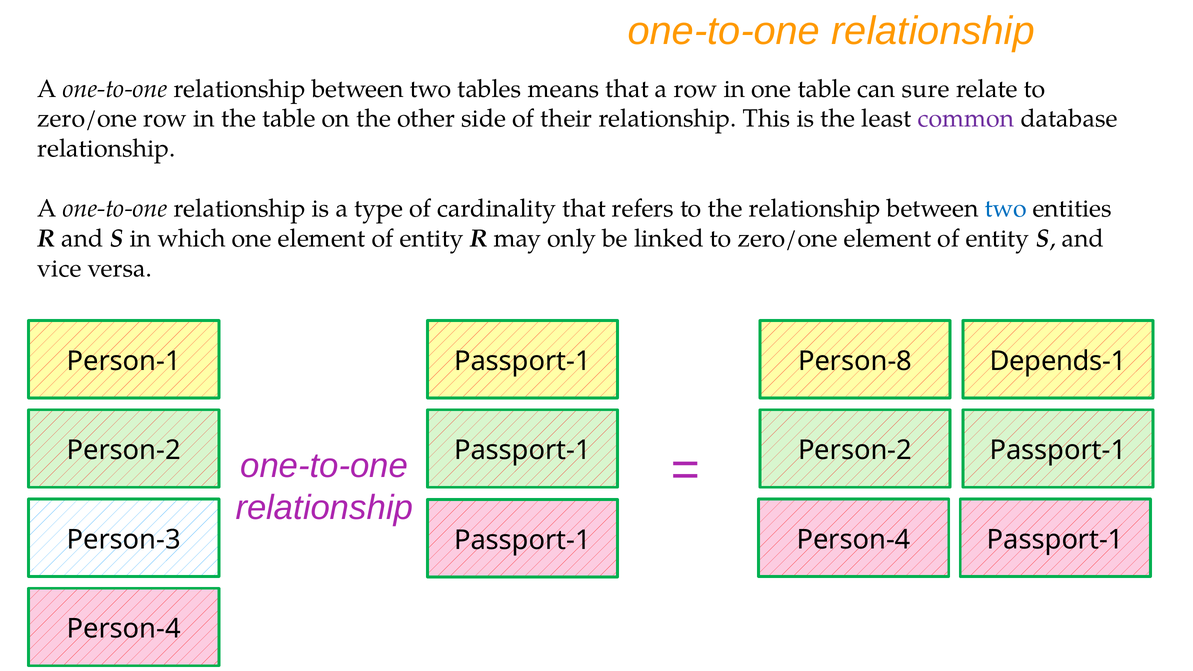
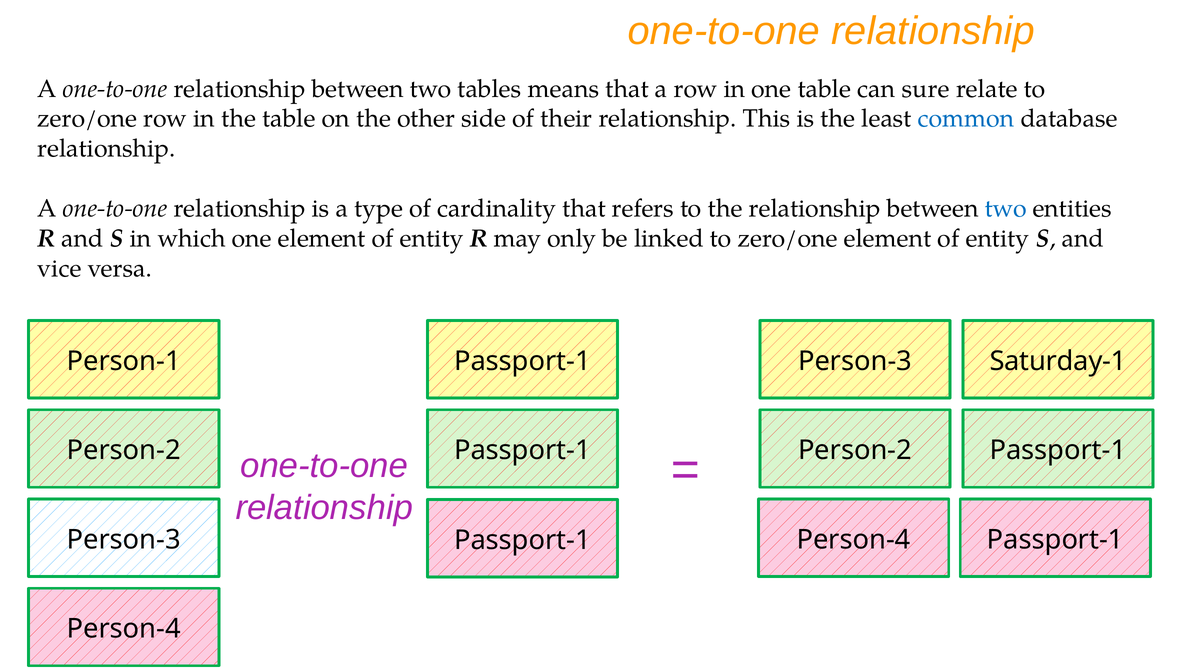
common colour: purple -> blue
Person-1 Passport-1 Person-8: Person-8 -> Person-3
Depends-1: Depends-1 -> Saturday-1
